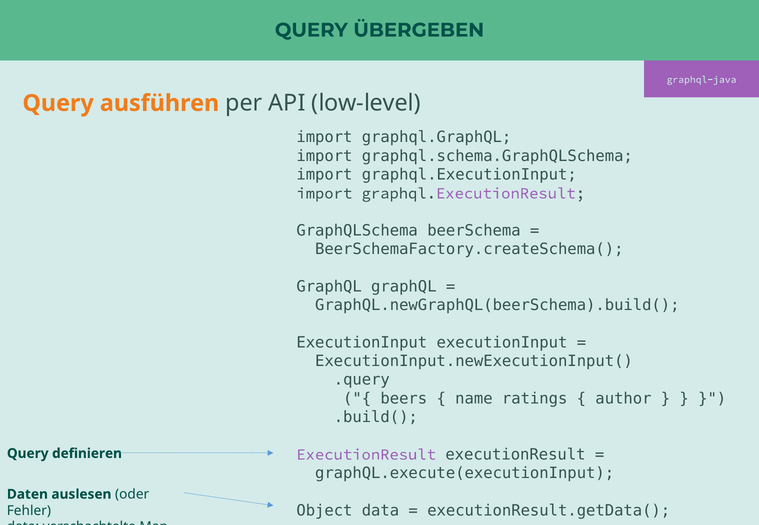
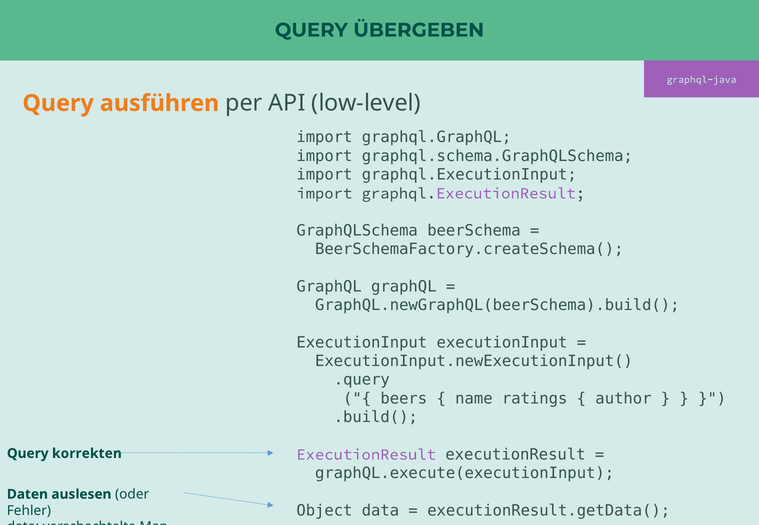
definieren: definieren -> korrekten
